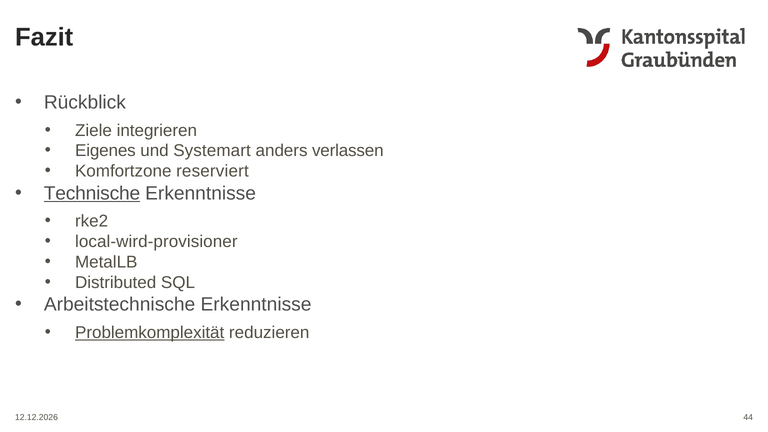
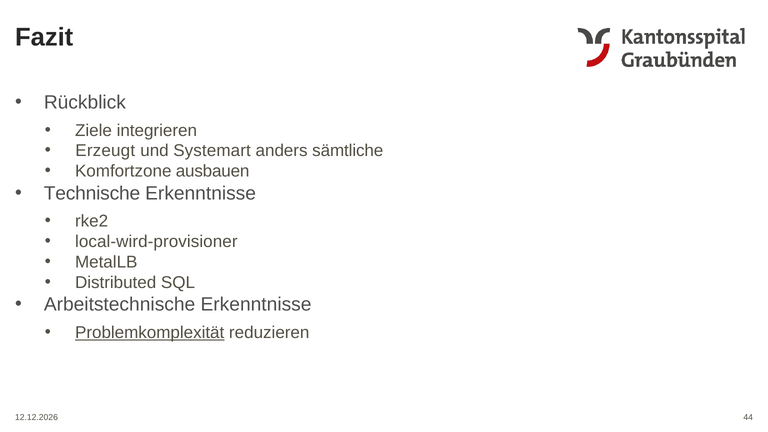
Eigenes: Eigenes -> Erzeugt
verlassen: verlassen -> sämtliche
reserviert: reserviert -> ausbauen
Technische underline: present -> none
